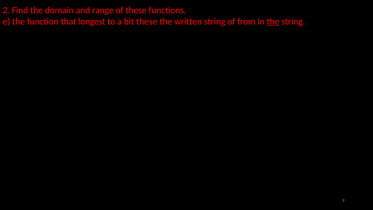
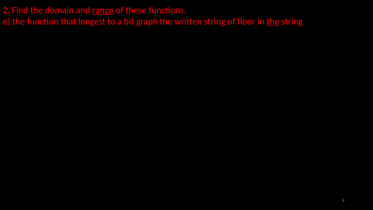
range underline: none -> present
bit these: these -> graph
from: from -> floor
